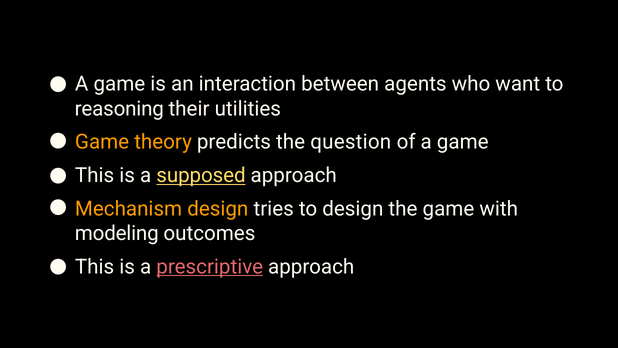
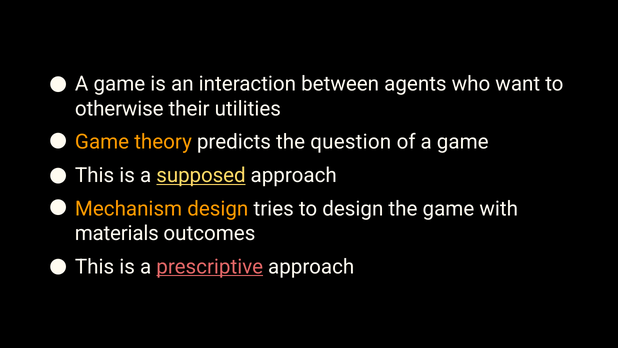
reasoning: reasoning -> otherwise
modeling: modeling -> materials
